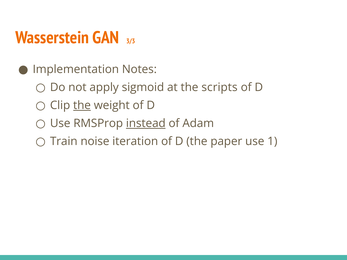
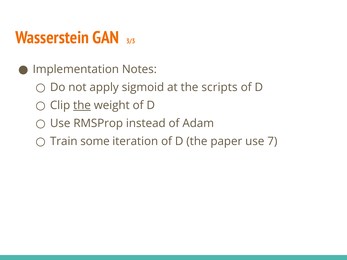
instead underline: present -> none
noise: noise -> some
1: 1 -> 7
